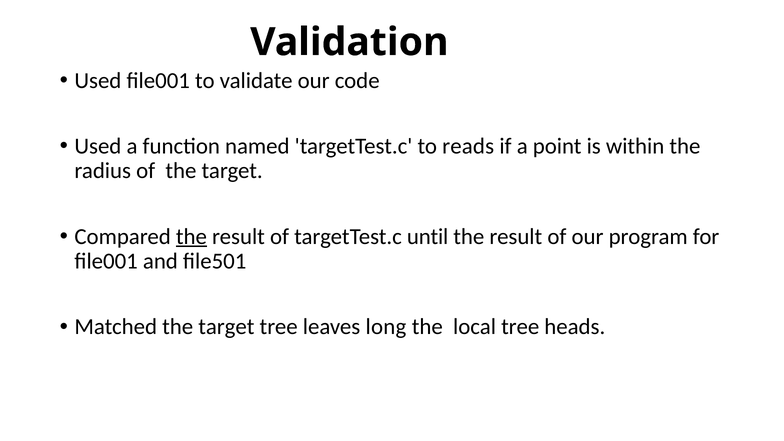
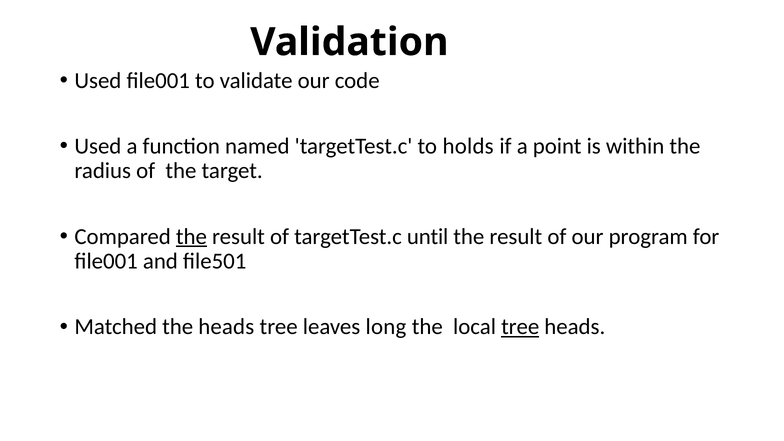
reads: reads -> holds
Matched the target: target -> heads
tree at (520, 327) underline: none -> present
